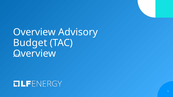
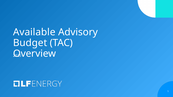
Overview at (34, 32): Overview -> Available
